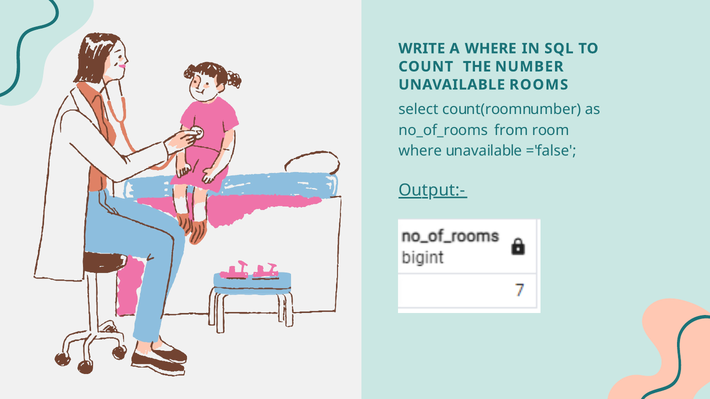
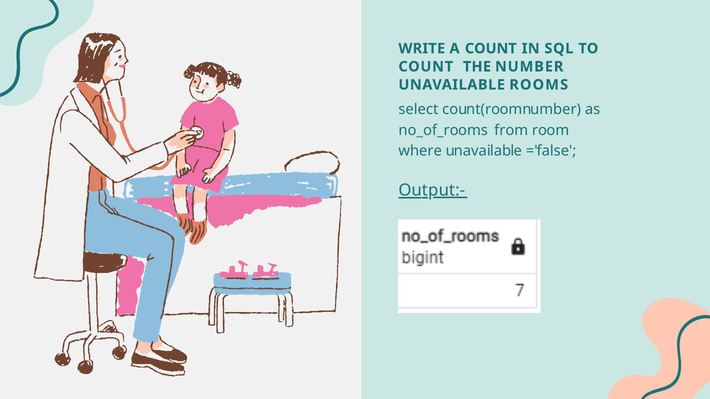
A WHERE: WHERE -> COUNT
